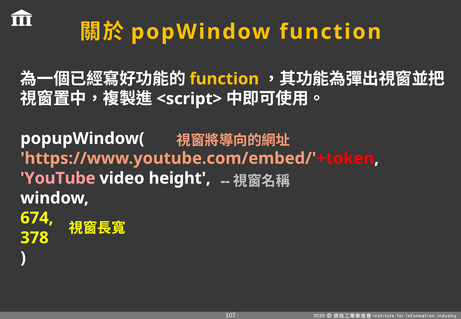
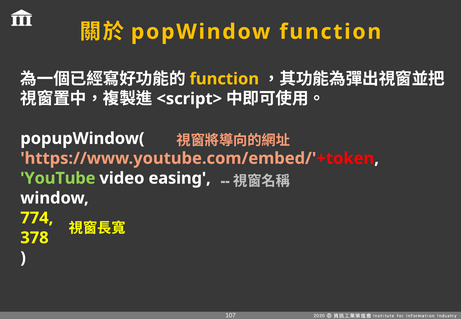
YouTube colour: pink -> light green
height: height -> easing
674: 674 -> 774
